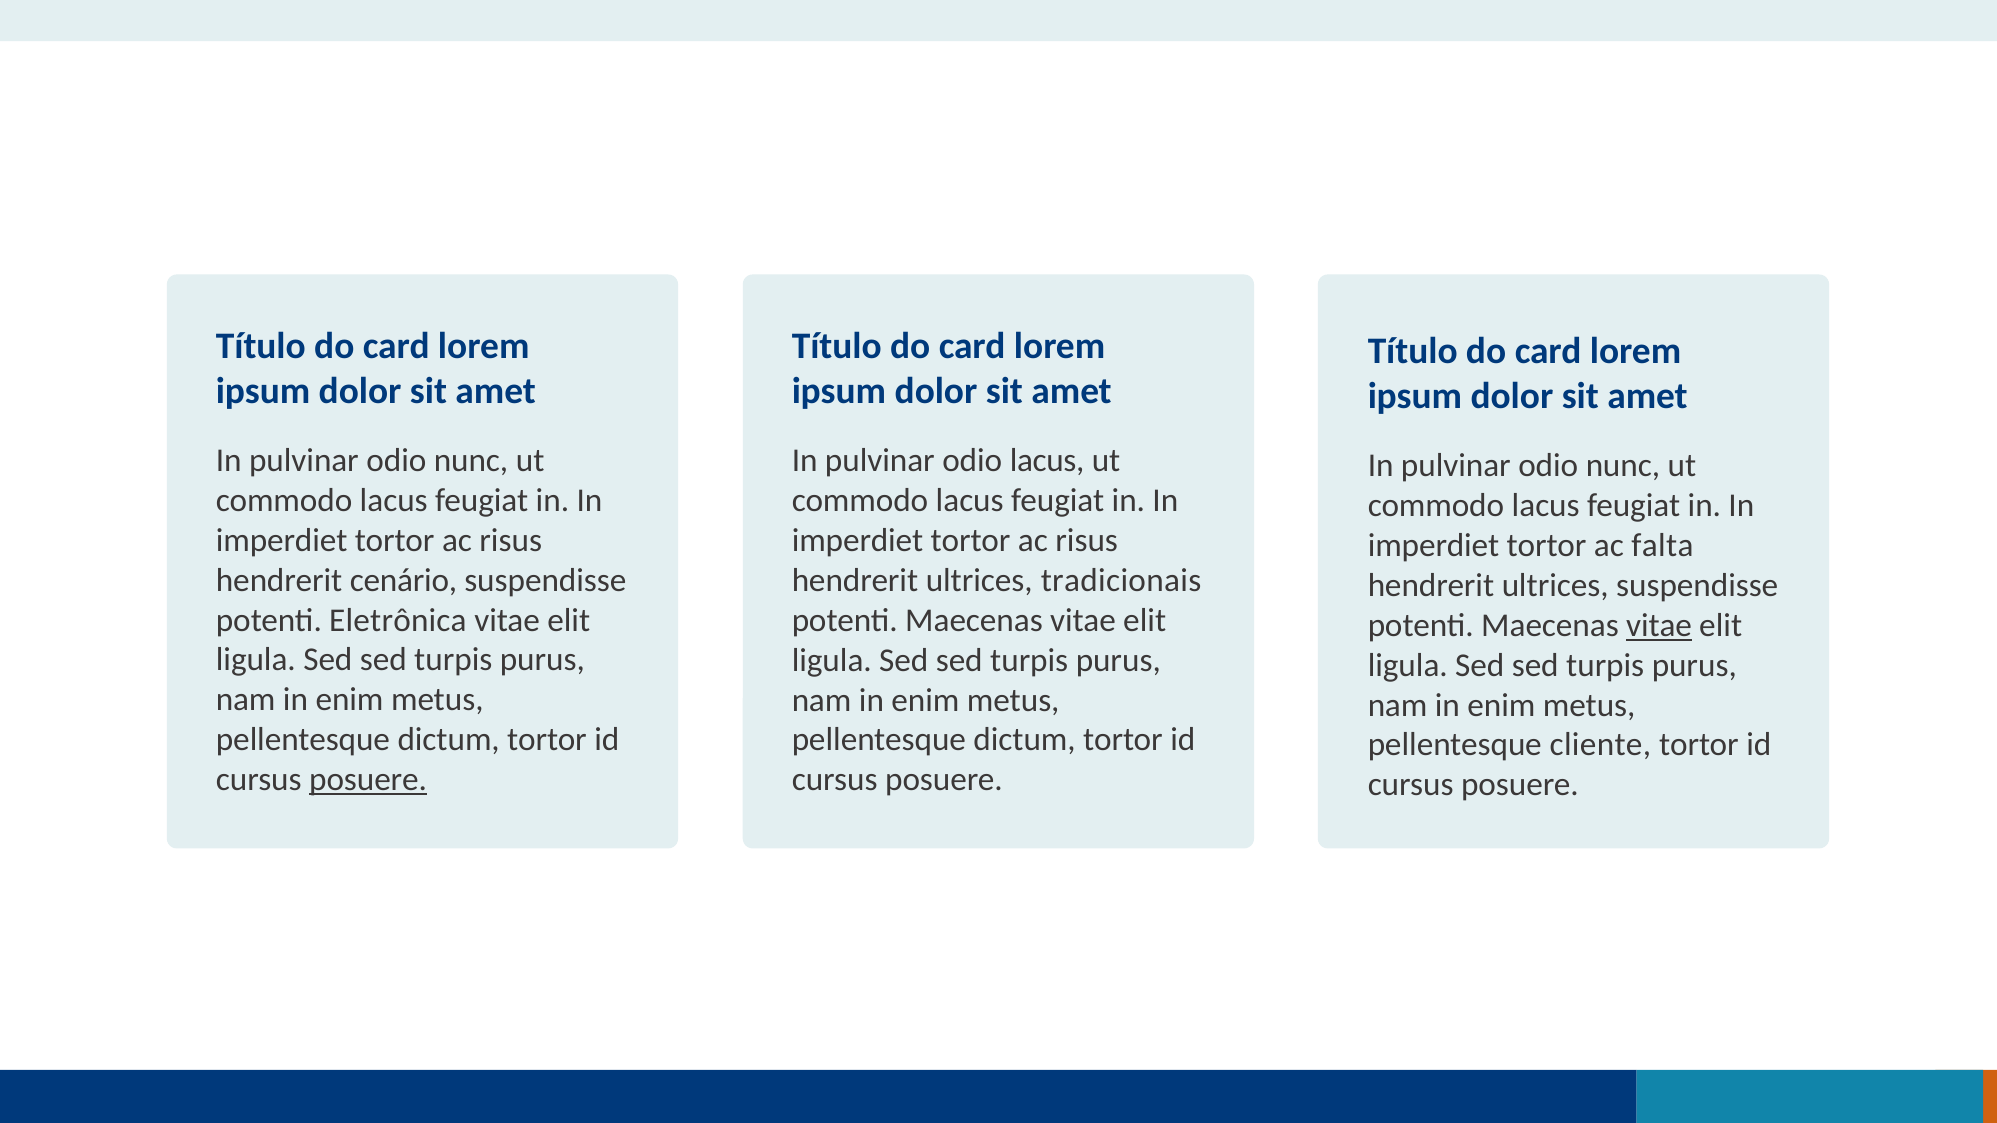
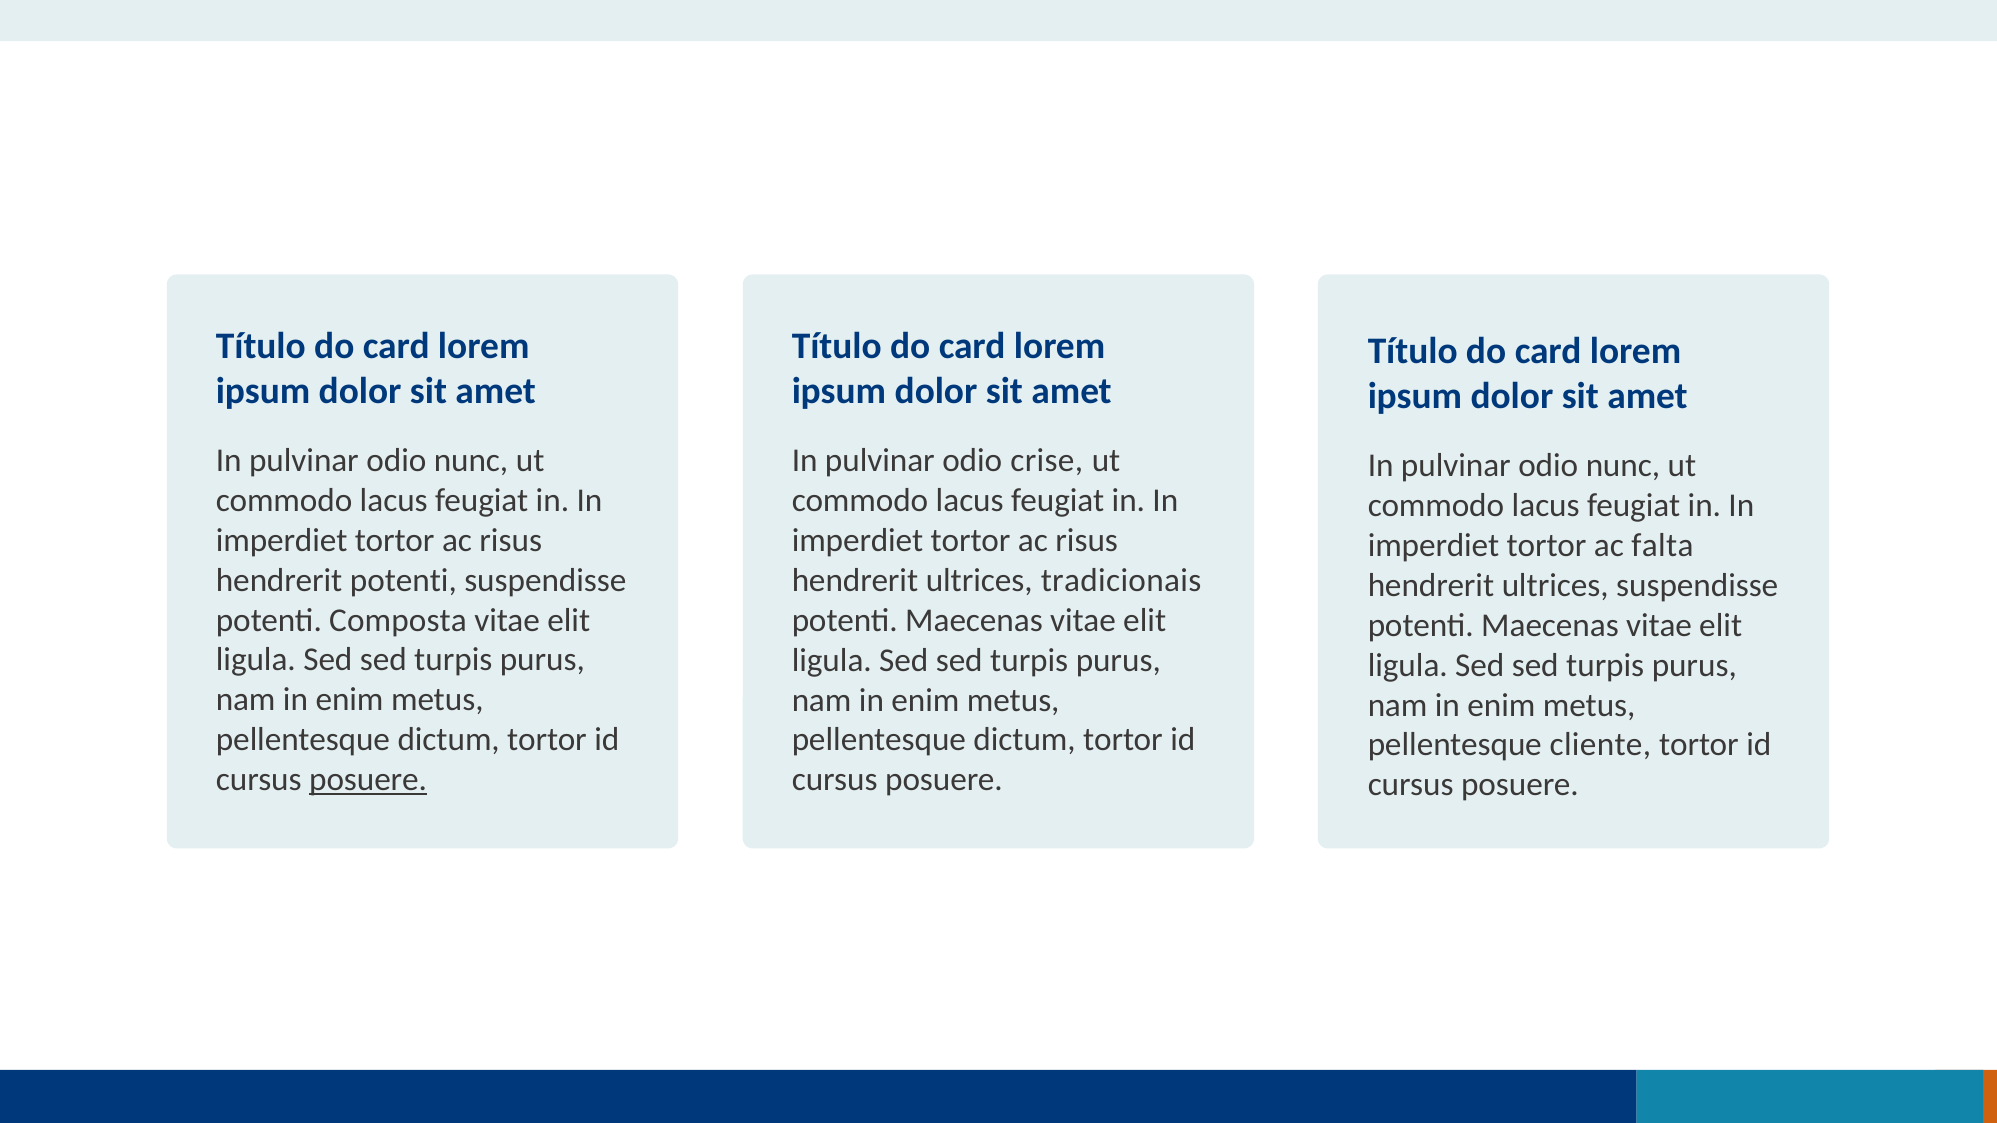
odio lacus: lacus -> crise
hendrerit cenário: cenário -> potenti
Eletrônica: Eletrônica -> Composta
vitae at (1659, 625) underline: present -> none
